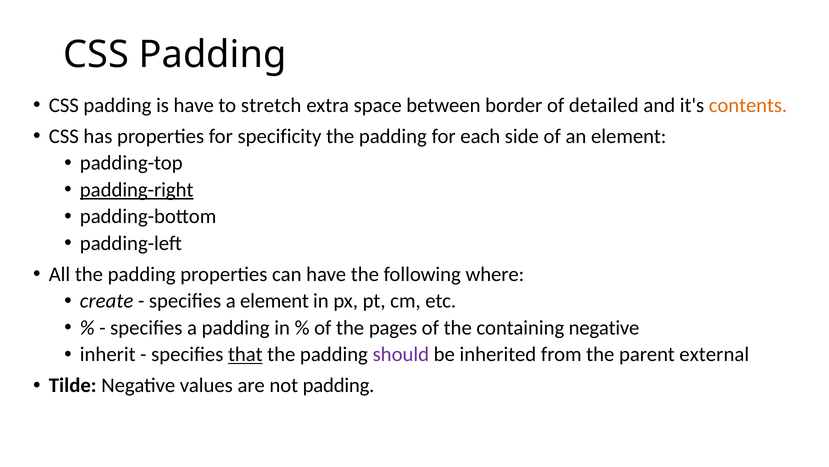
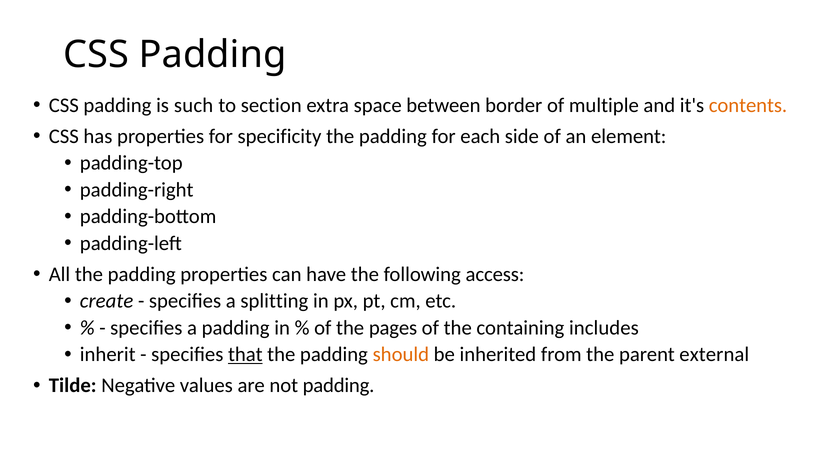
is have: have -> such
stretch: stretch -> section
detailed: detailed -> multiple
padding-right underline: present -> none
where: where -> access
a element: element -> splitting
containing negative: negative -> includes
should colour: purple -> orange
